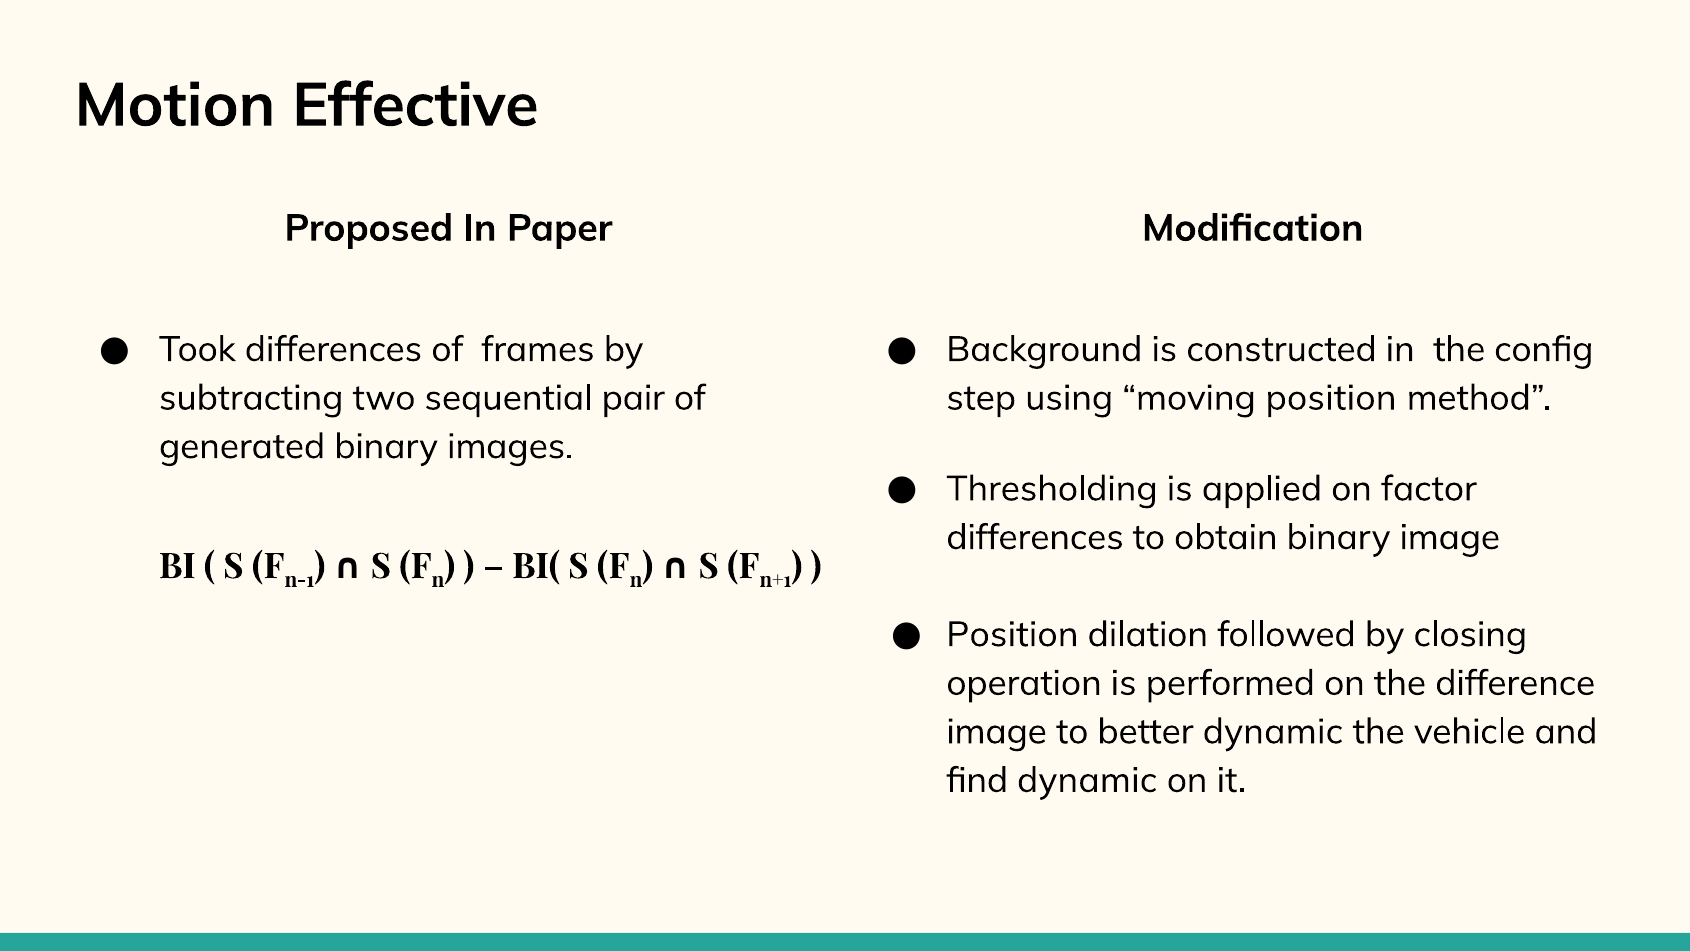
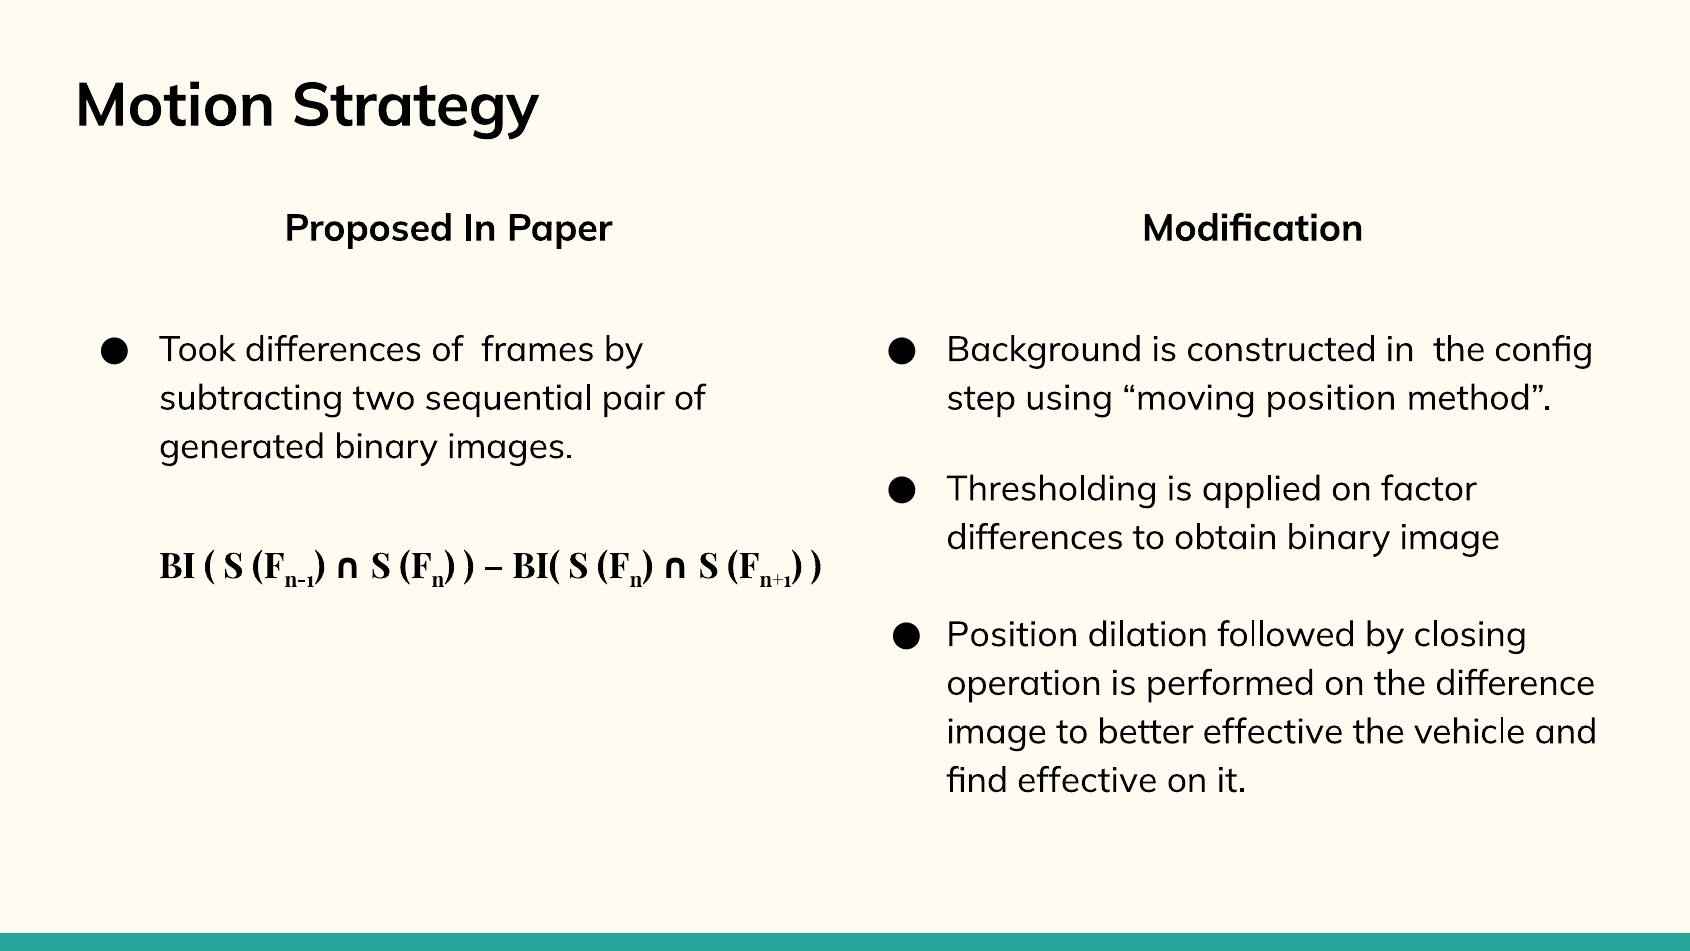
Effective: Effective -> Strategy
better dynamic: dynamic -> effective
find dynamic: dynamic -> effective
